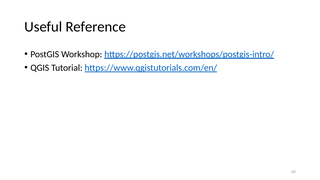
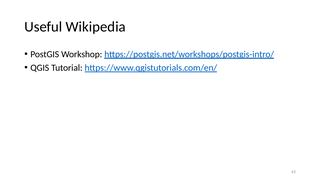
Reference: Reference -> Wikipedia
